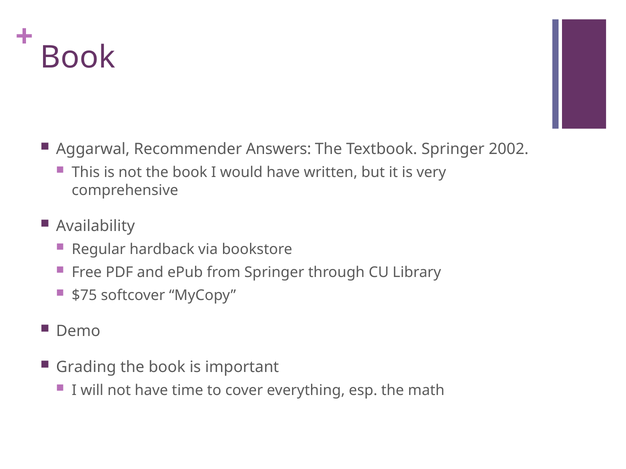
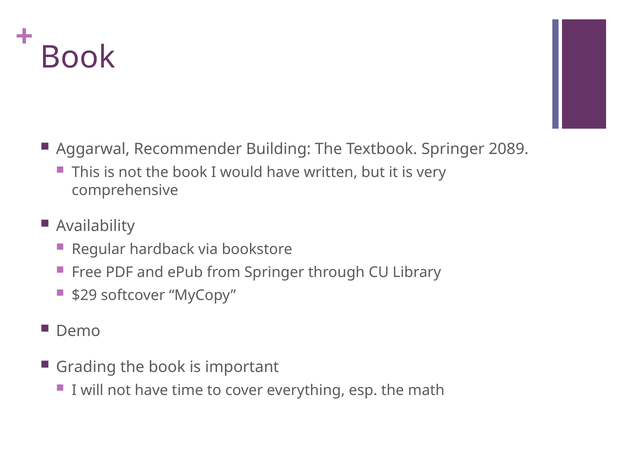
Answers: Answers -> Building
2002: 2002 -> 2089
$75: $75 -> $29
